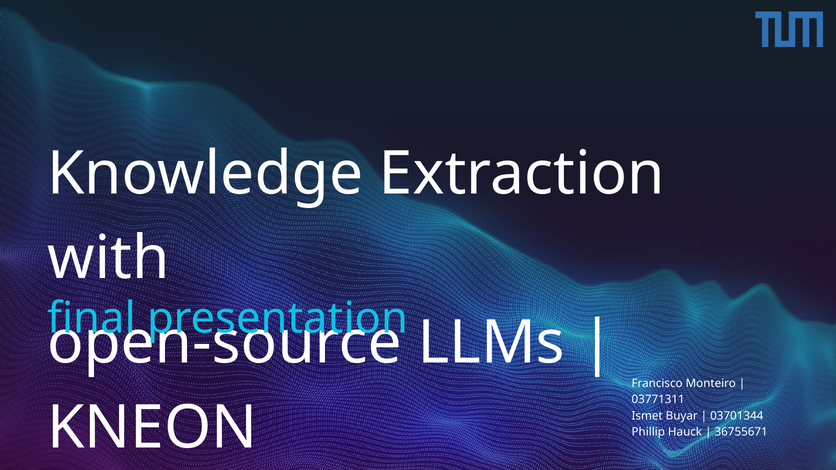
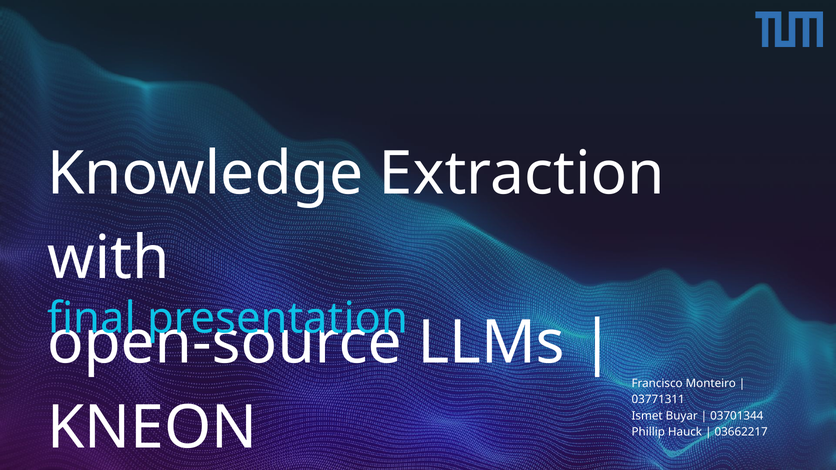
36755671: 36755671 -> 03662217
